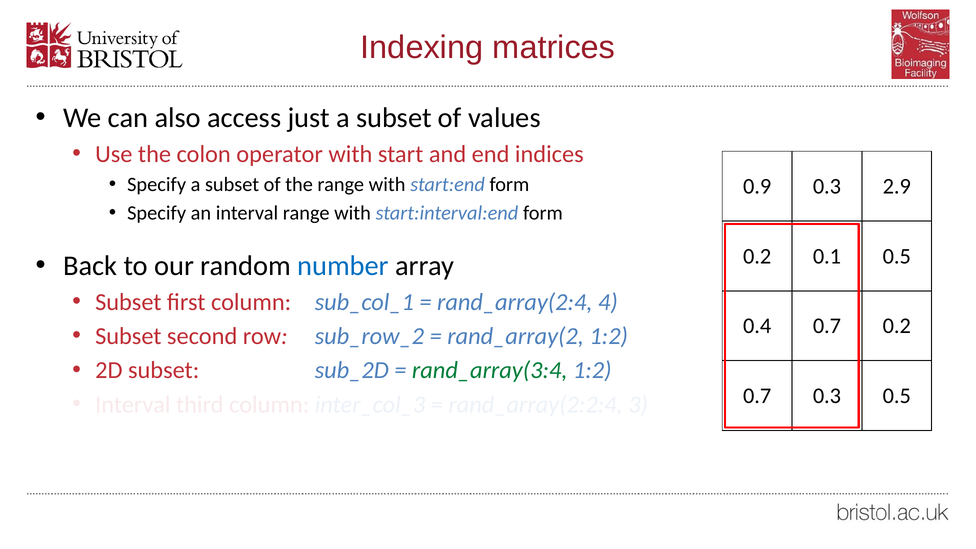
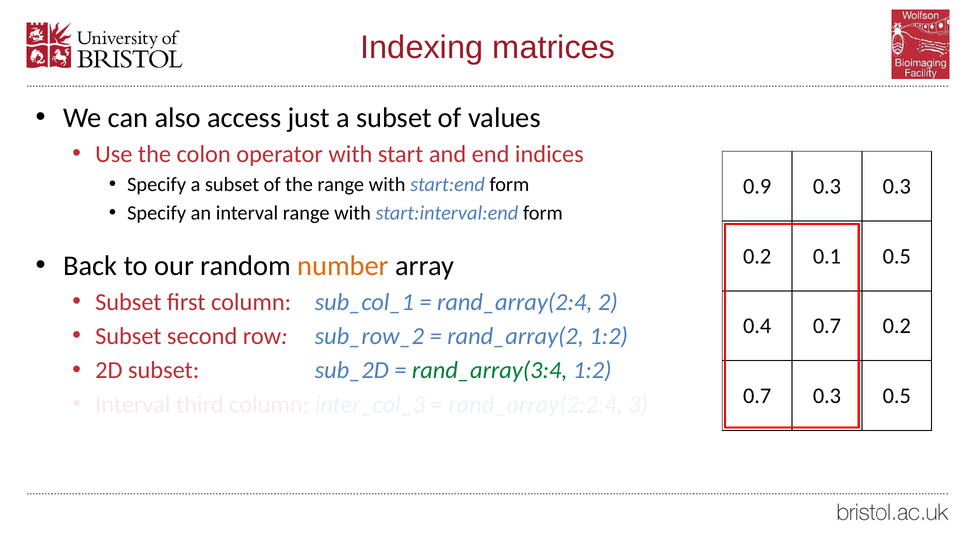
0.3 2.9: 2.9 -> 0.3
number colour: blue -> orange
4: 4 -> 2
